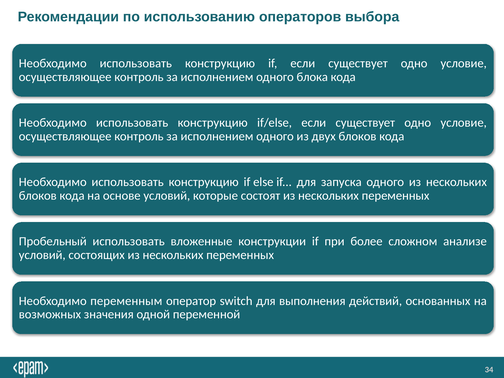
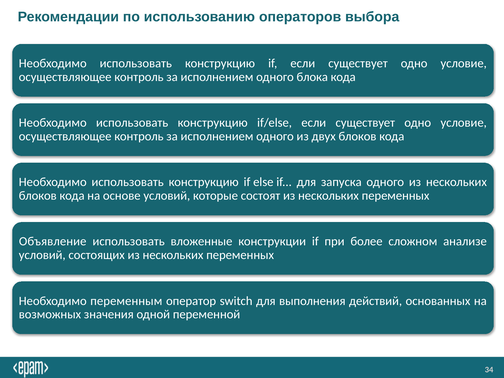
Пробельный: Пробельный -> Объявление
